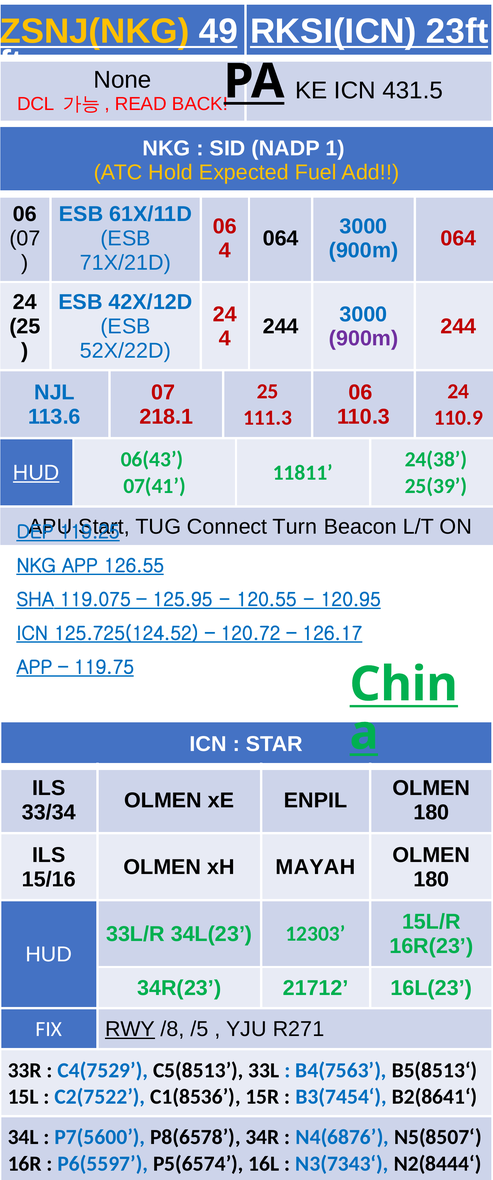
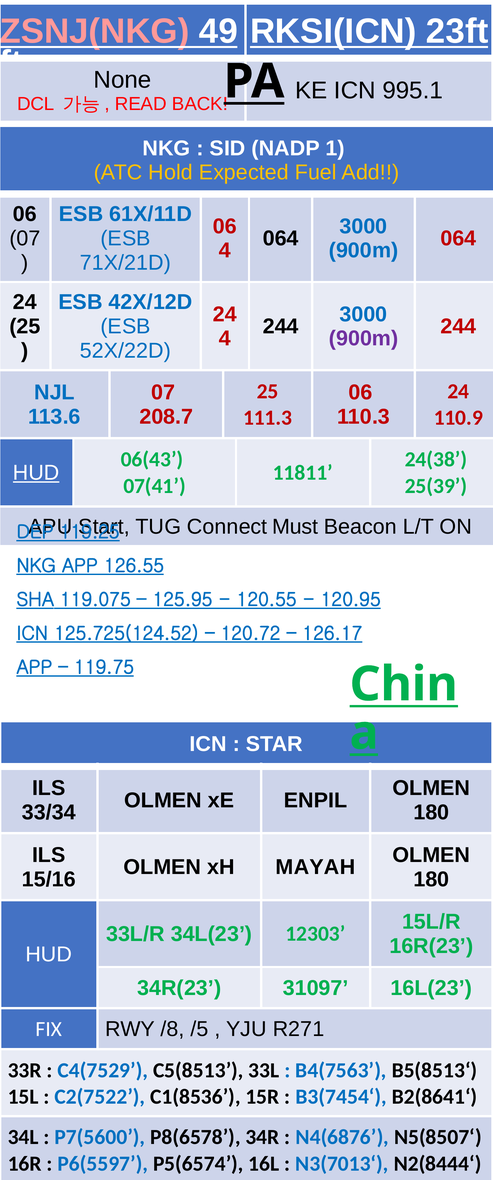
ZSNJ(NKG colour: yellow -> pink
431.5: 431.5 -> 995.1
218.1: 218.1 -> 208.7
Turn: Turn -> Must
21712: 21712 -> 31097
RWY underline: present -> none
N3(7343‘: N3(7343‘ -> N3(7013‘
